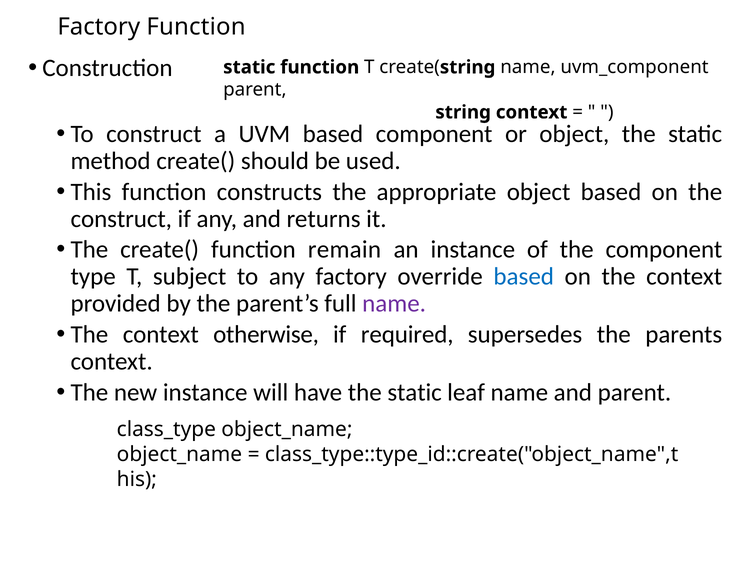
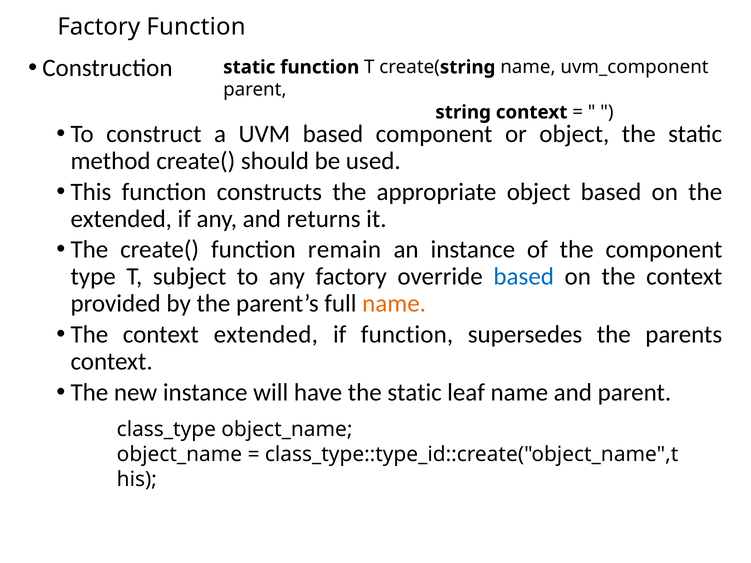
construct at (121, 219): construct -> extended
name at (394, 304) colour: purple -> orange
context otherwise: otherwise -> extended
if required: required -> function
